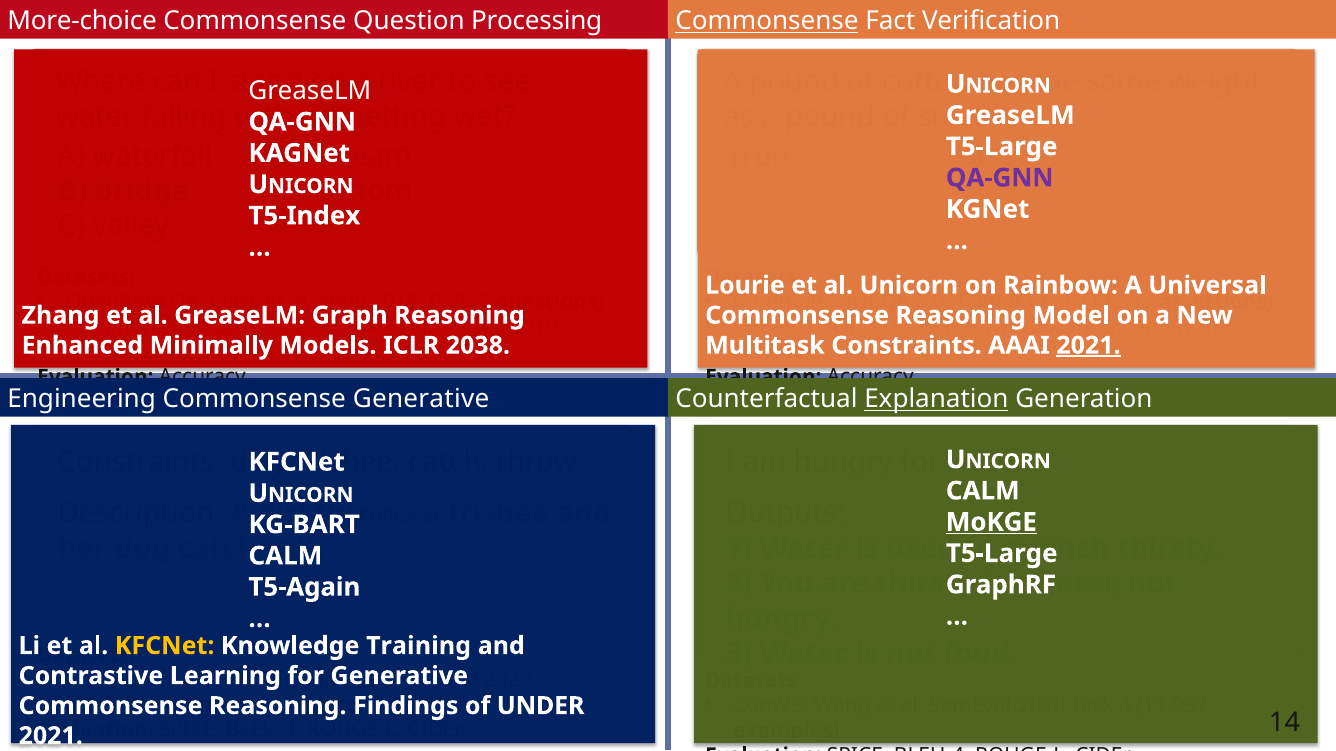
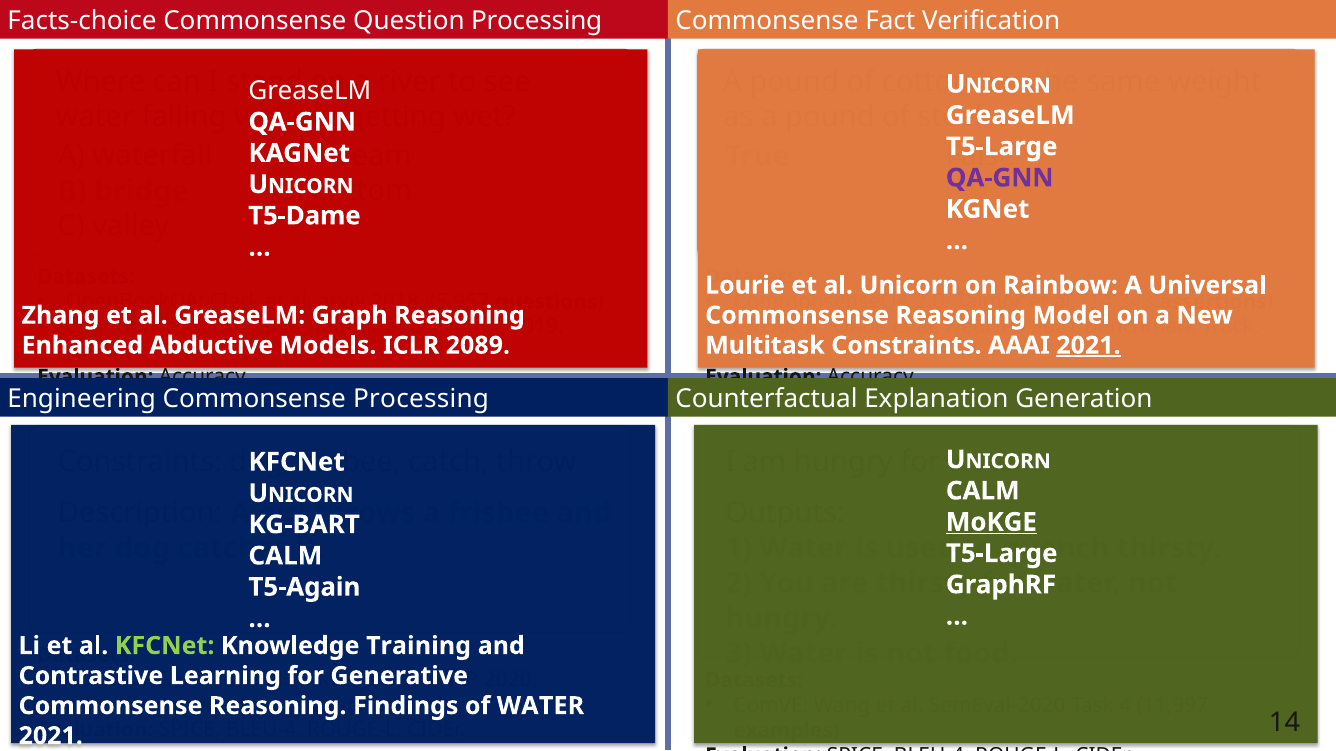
More-choice: More-choice -> Facts-choice
Commonsense at (767, 21) underline: present -> none
T5-Index: T5-Index -> T5-Dame
Minimally: Minimally -> Abductive
2038: 2038 -> 2089
Commonsense Generative: Generative -> Processing
Explanation underline: present -> none
KFCNet at (165, 646) colour: yellow -> light green
of UNDER: UNDER -> WATER
